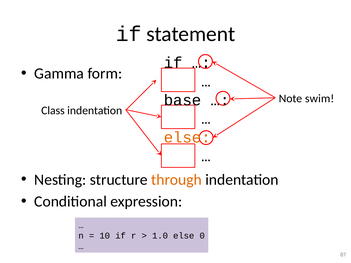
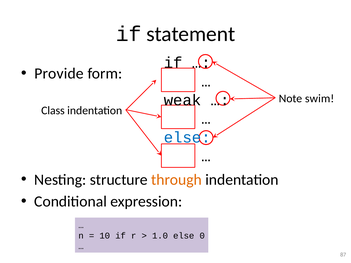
Gamma: Gamma -> Provide
base: base -> weak
else at (187, 138) colour: orange -> blue
